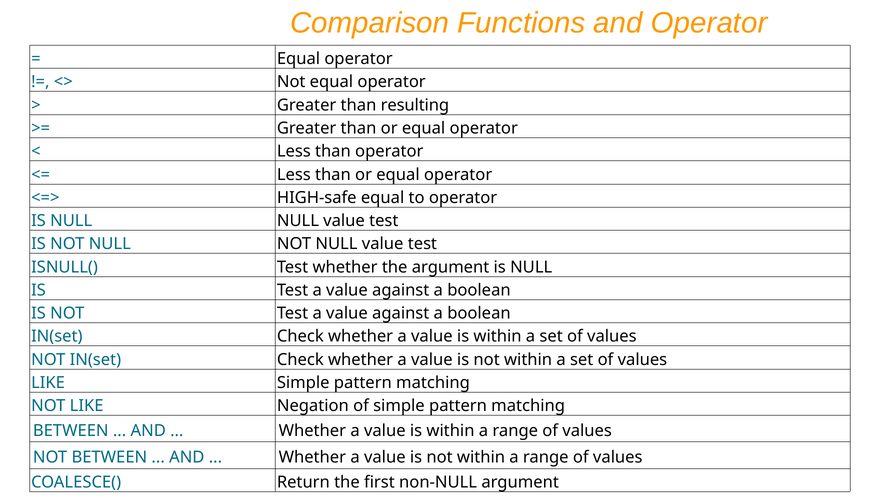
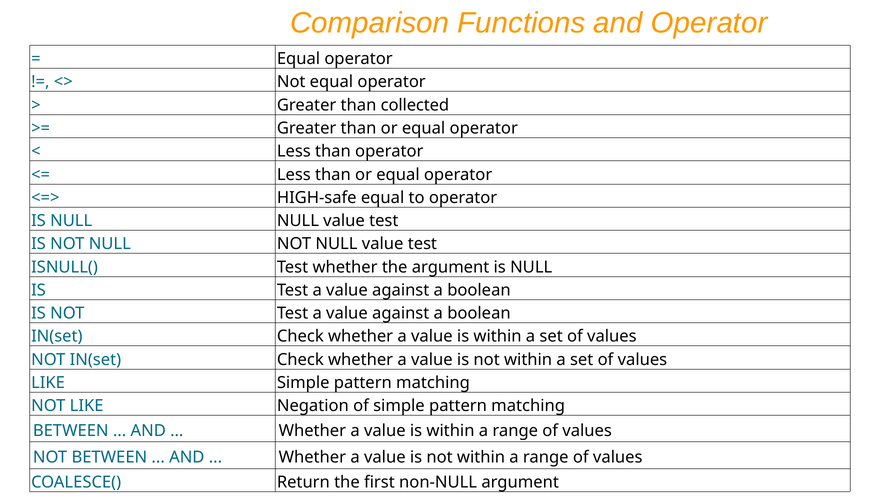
resulting: resulting -> collected
